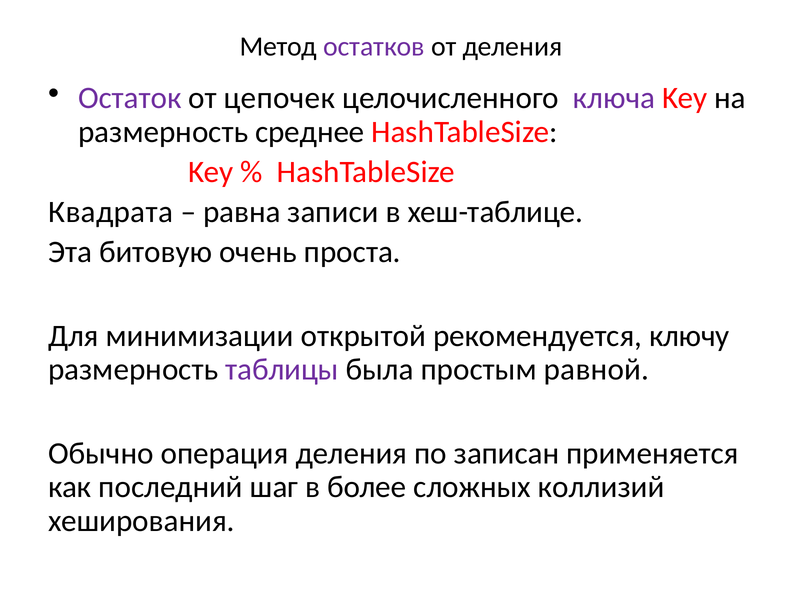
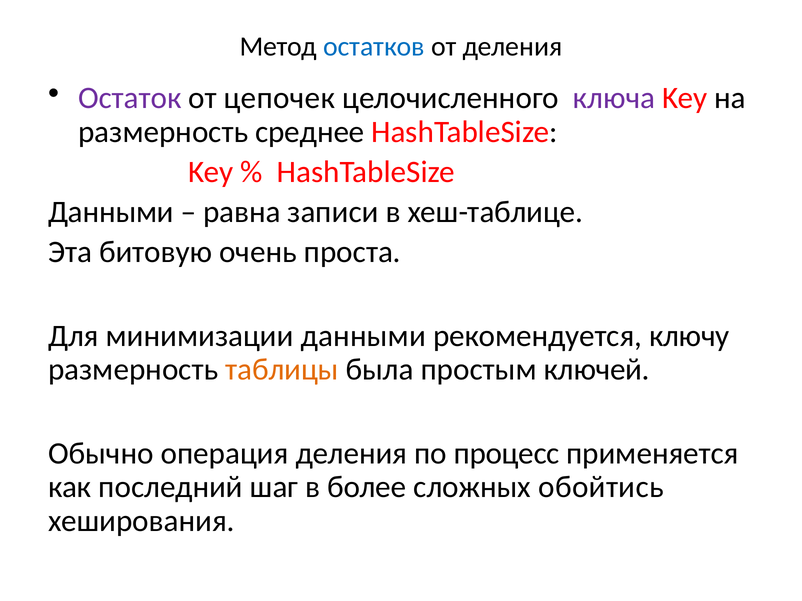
остатков colour: purple -> blue
Квадрата at (111, 212): Квадрата -> Данными
минимизации открытой: открытой -> данными
таблицы colour: purple -> orange
равной: равной -> ключей
записан: записан -> процесс
коллизий: коллизий -> обойтись
